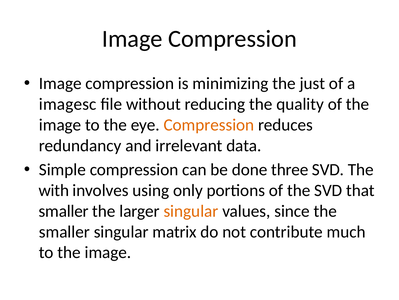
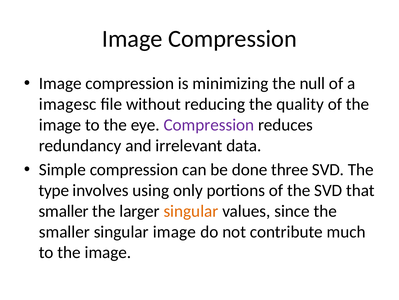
just: just -> null
Compression at (209, 125) colour: orange -> purple
with: with -> type
singular matrix: matrix -> image
